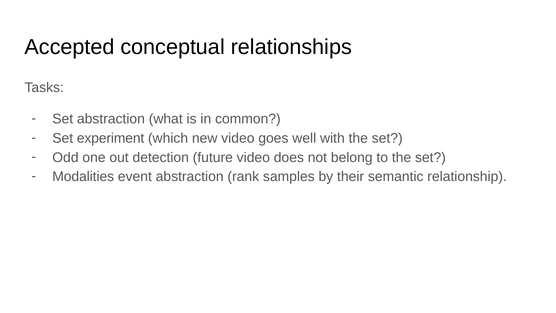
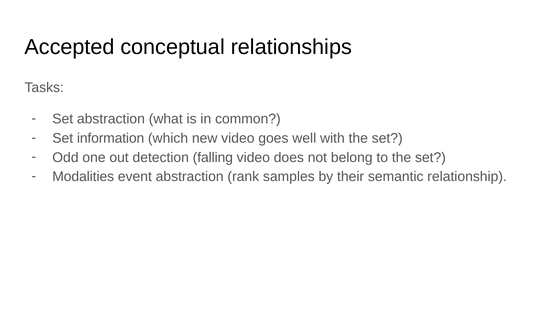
experiment: experiment -> information
future: future -> falling
